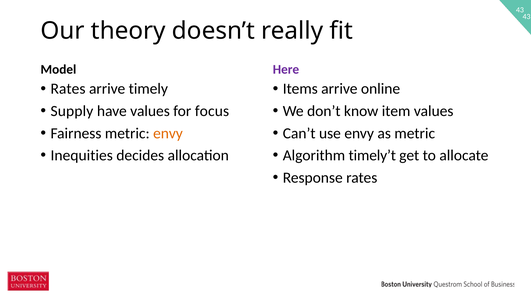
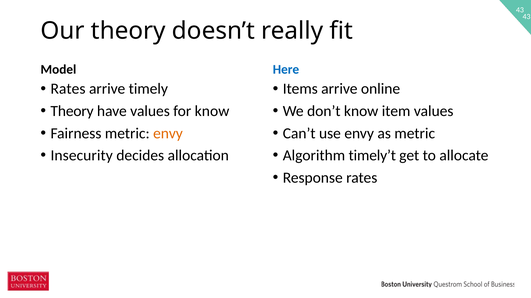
Here colour: purple -> blue
Supply at (72, 111): Supply -> Theory
for focus: focus -> know
Inequities: Inequities -> Insecurity
